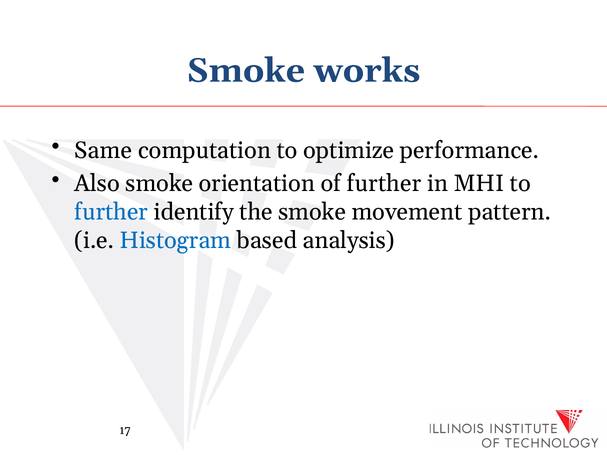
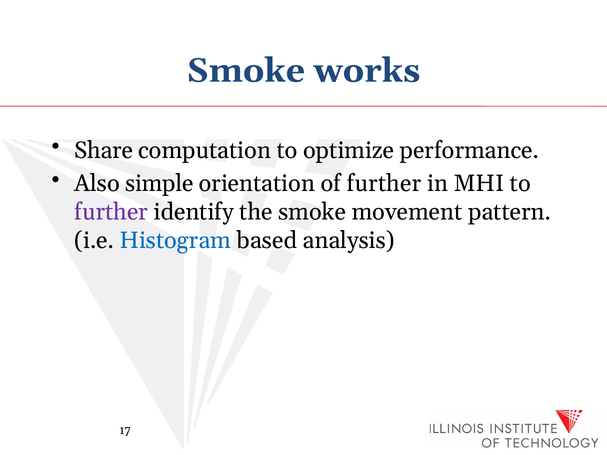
Same: Same -> Share
Also smoke: smoke -> simple
further at (111, 212) colour: blue -> purple
